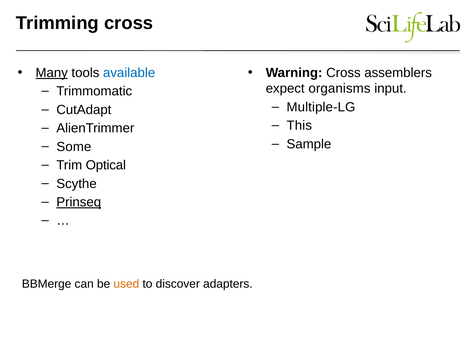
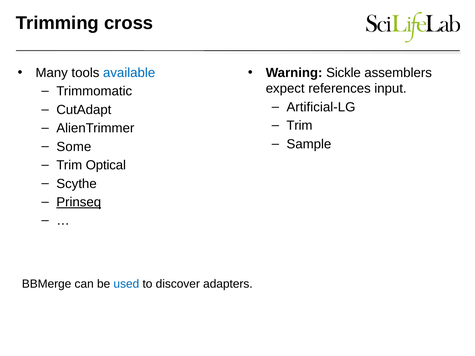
Many underline: present -> none
Warning Cross: Cross -> Sickle
organisms: organisms -> references
Multiple-LG: Multiple-LG -> Artificial-LG
This at (299, 126): This -> Trim
used colour: orange -> blue
